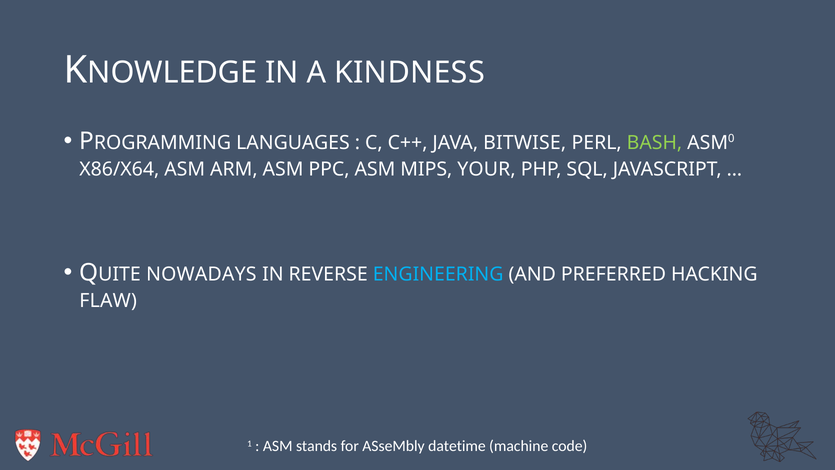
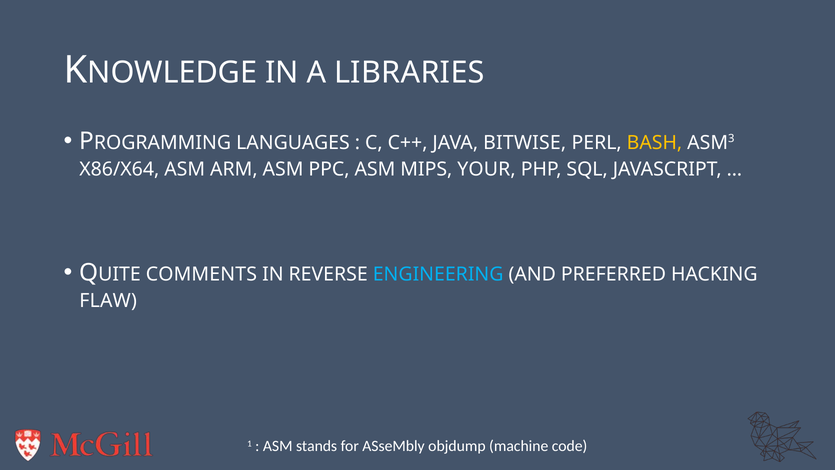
KINDNESS: KINDNESS -> LIBRARIES
BASH colour: light green -> yellow
0: 0 -> 3
NOWADAYS: NOWADAYS -> COMMENTS
datetime: datetime -> objdump
